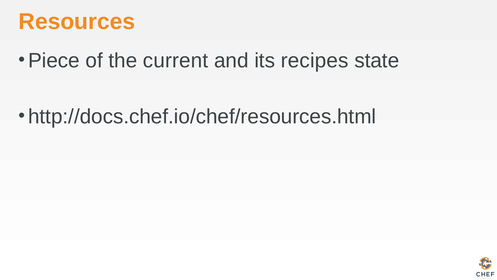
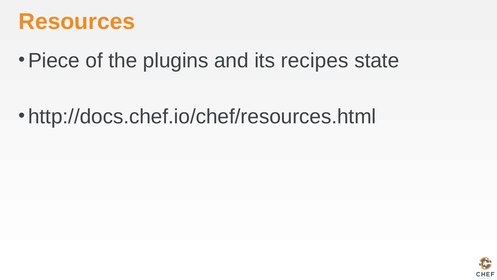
current: current -> plugins
